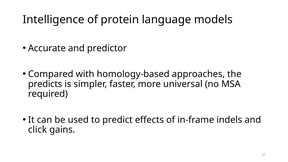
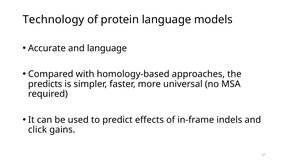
Intelligence: Intelligence -> Technology
and predictor: predictor -> language
